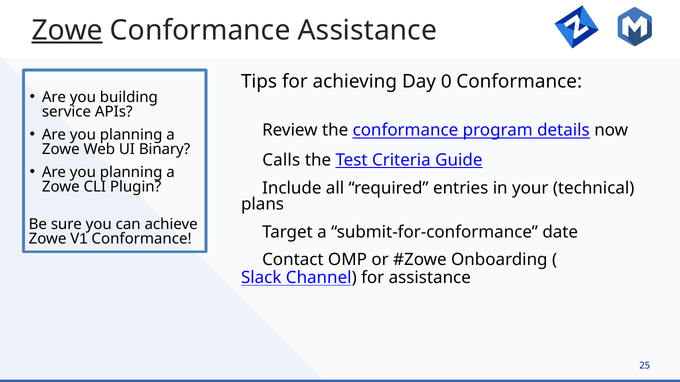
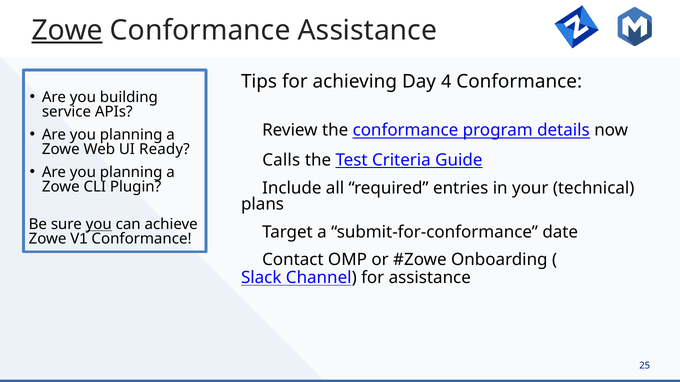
0: 0 -> 4
Binary: Binary -> Ready
you at (99, 225) underline: none -> present
